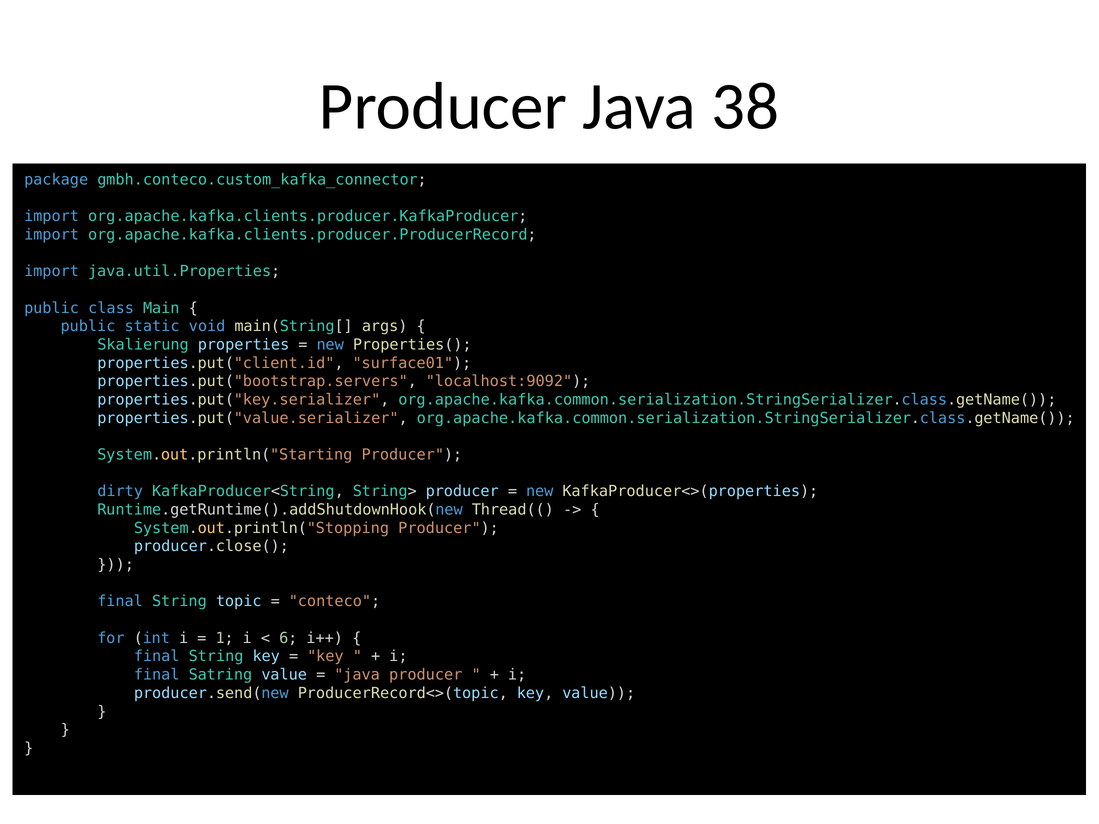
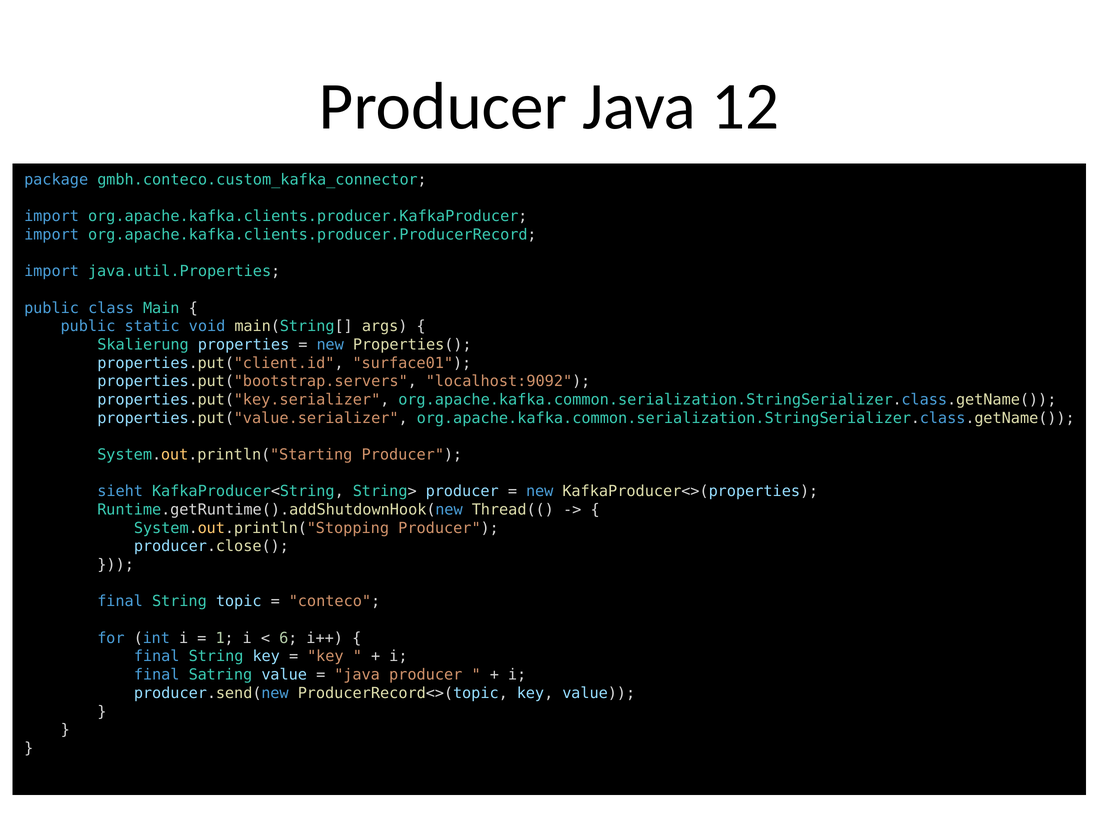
38: 38 -> 12
dirty: dirty -> sieht
